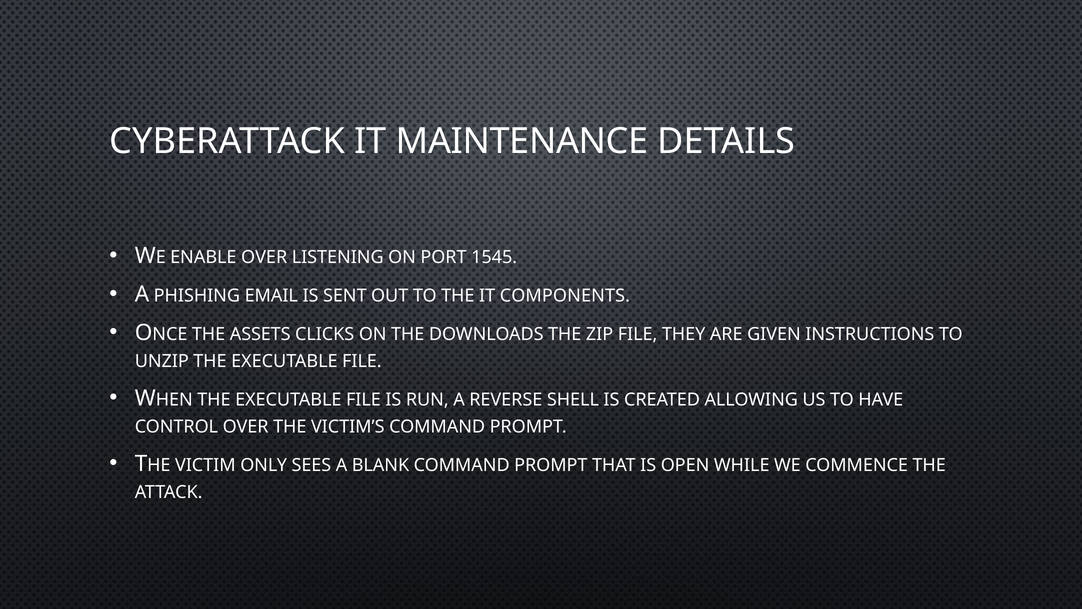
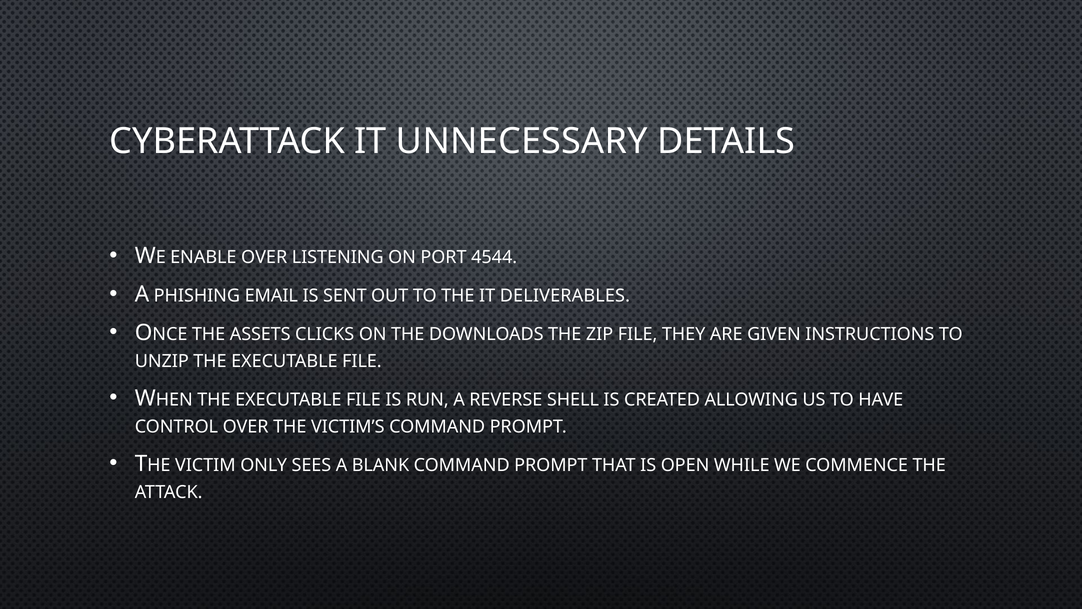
MAINTENANCE: MAINTENANCE -> UNNECESSARY
1545: 1545 -> 4544
COMPONENTS: COMPONENTS -> DELIVERABLES
